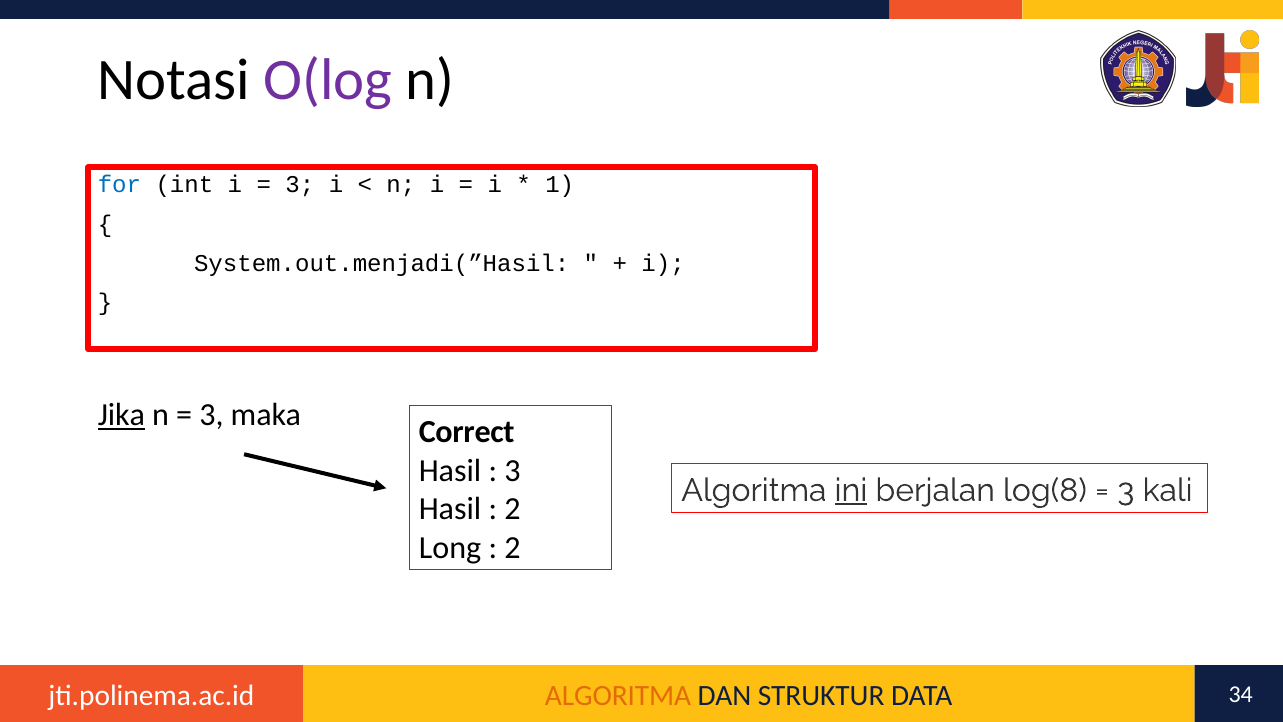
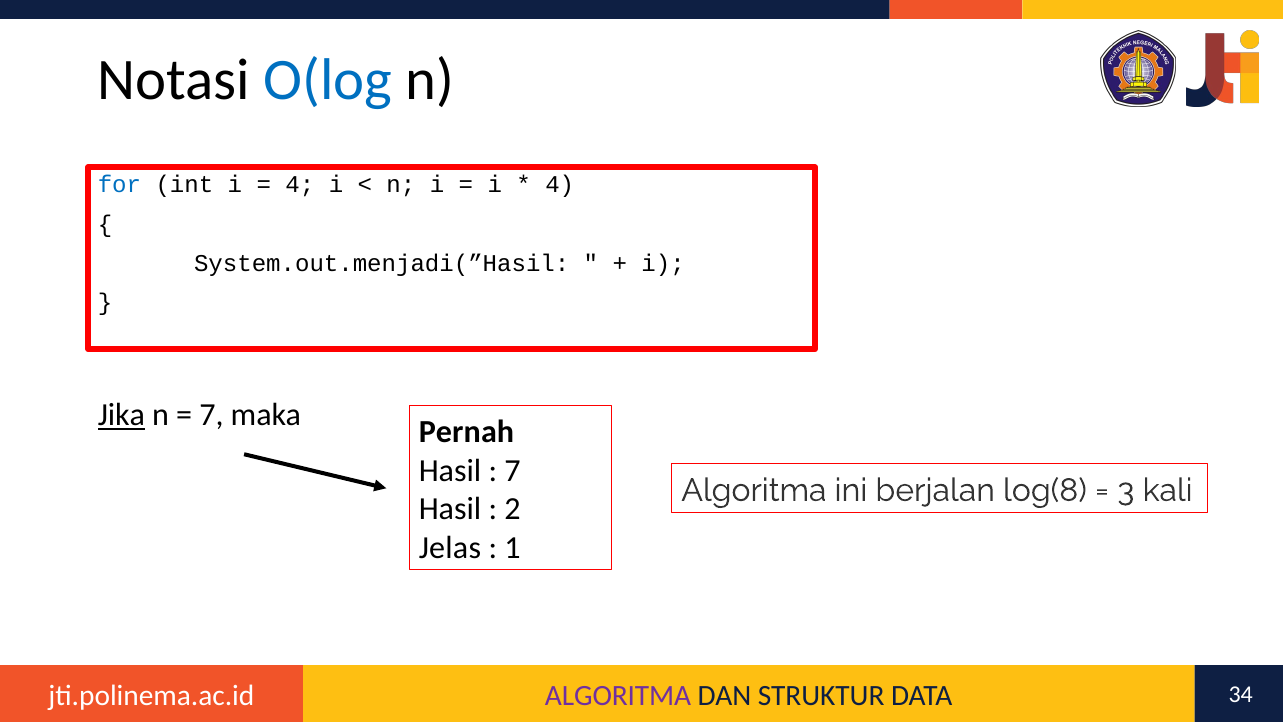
O(log colour: purple -> blue
3 at (300, 185): 3 -> 4
1 at (560, 185): 1 -> 4
3 at (211, 415): 3 -> 7
Correct: Correct -> Pernah
3 at (513, 470): 3 -> 7
ini underline: present -> none
Long: Long -> Jelas
2 at (513, 547): 2 -> 1
ALGORITMA at (618, 695) colour: orange -> purple
